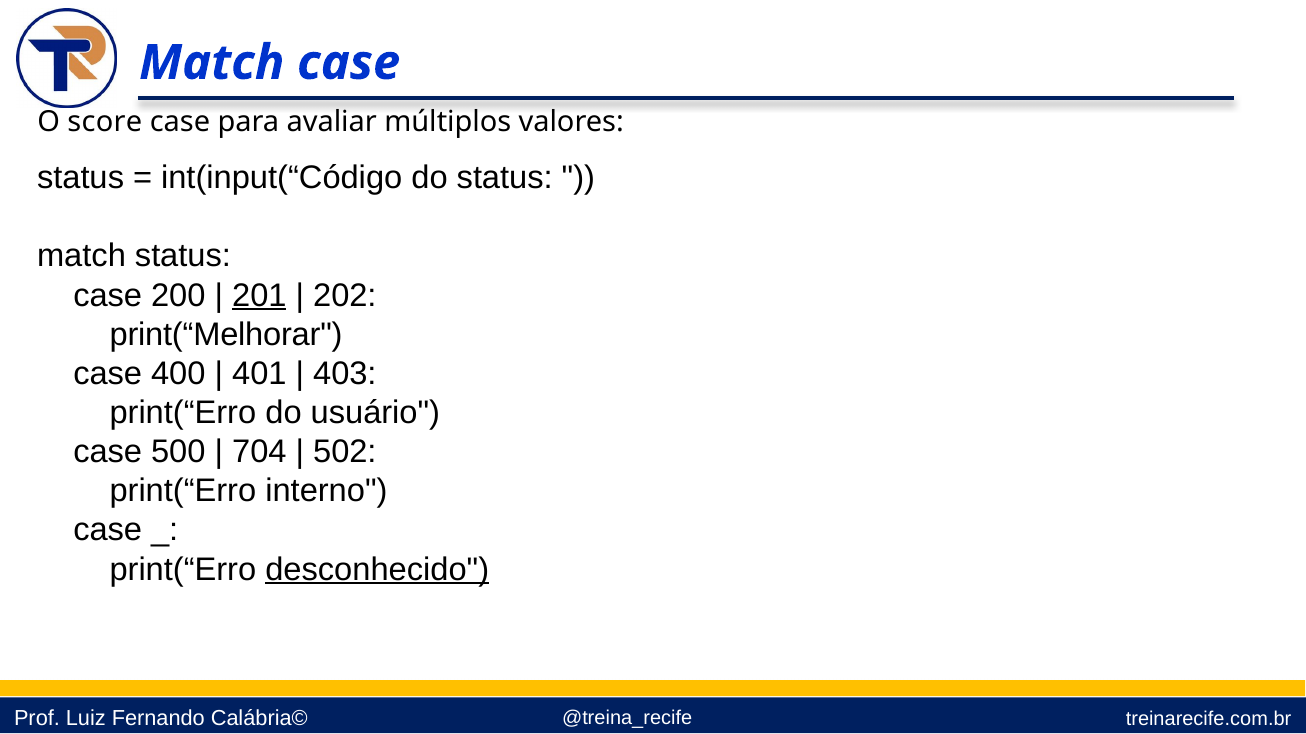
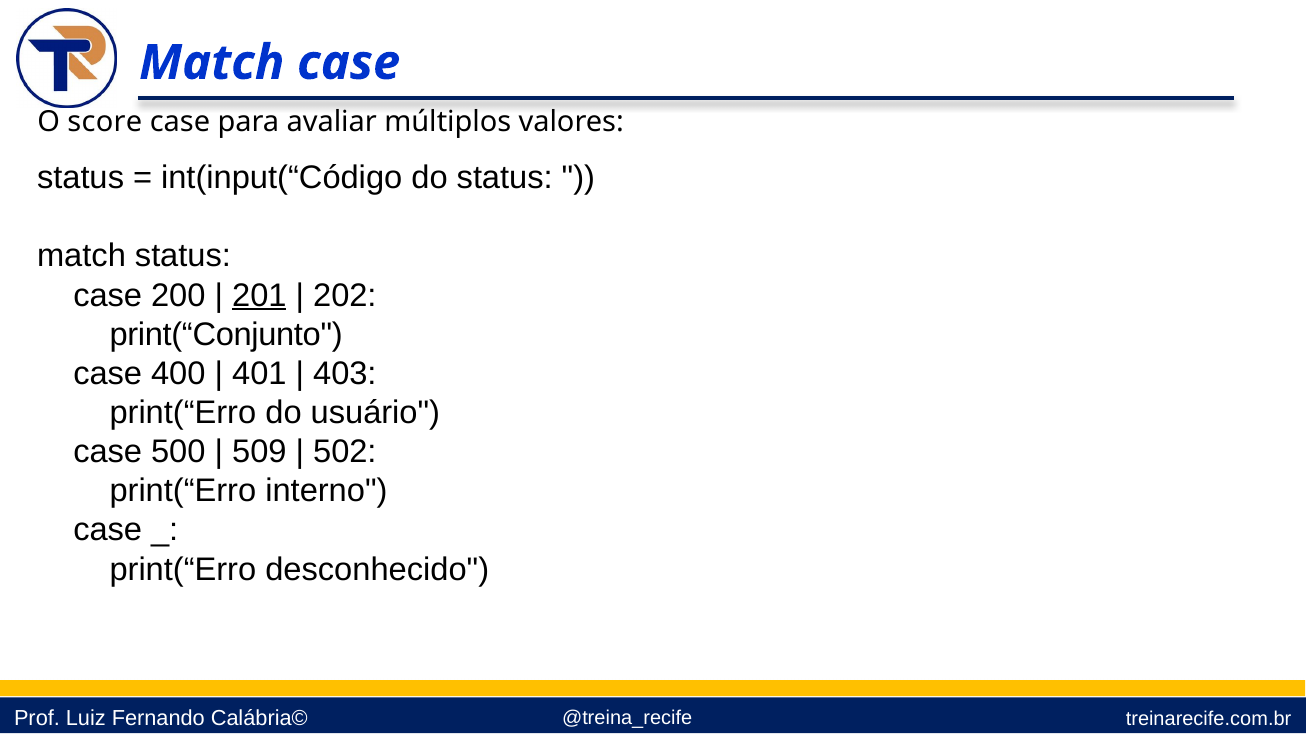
print(“Melhorar: print(“Melhorar -> print(“Conjunto
704: 704 -> 509
desconhecido underline: present -> none
